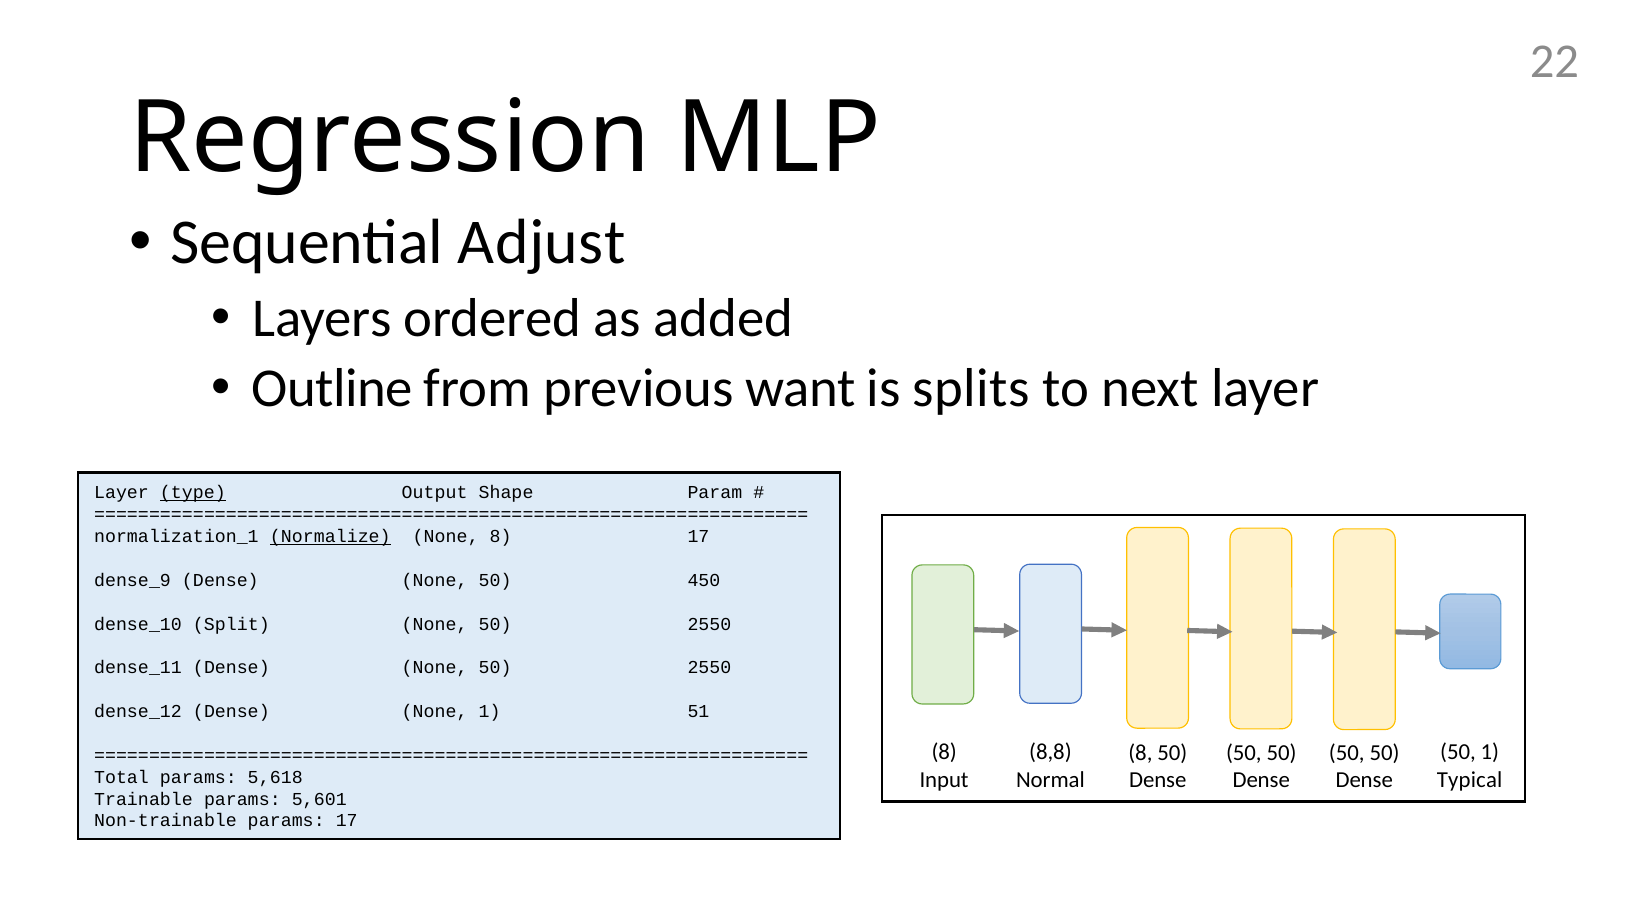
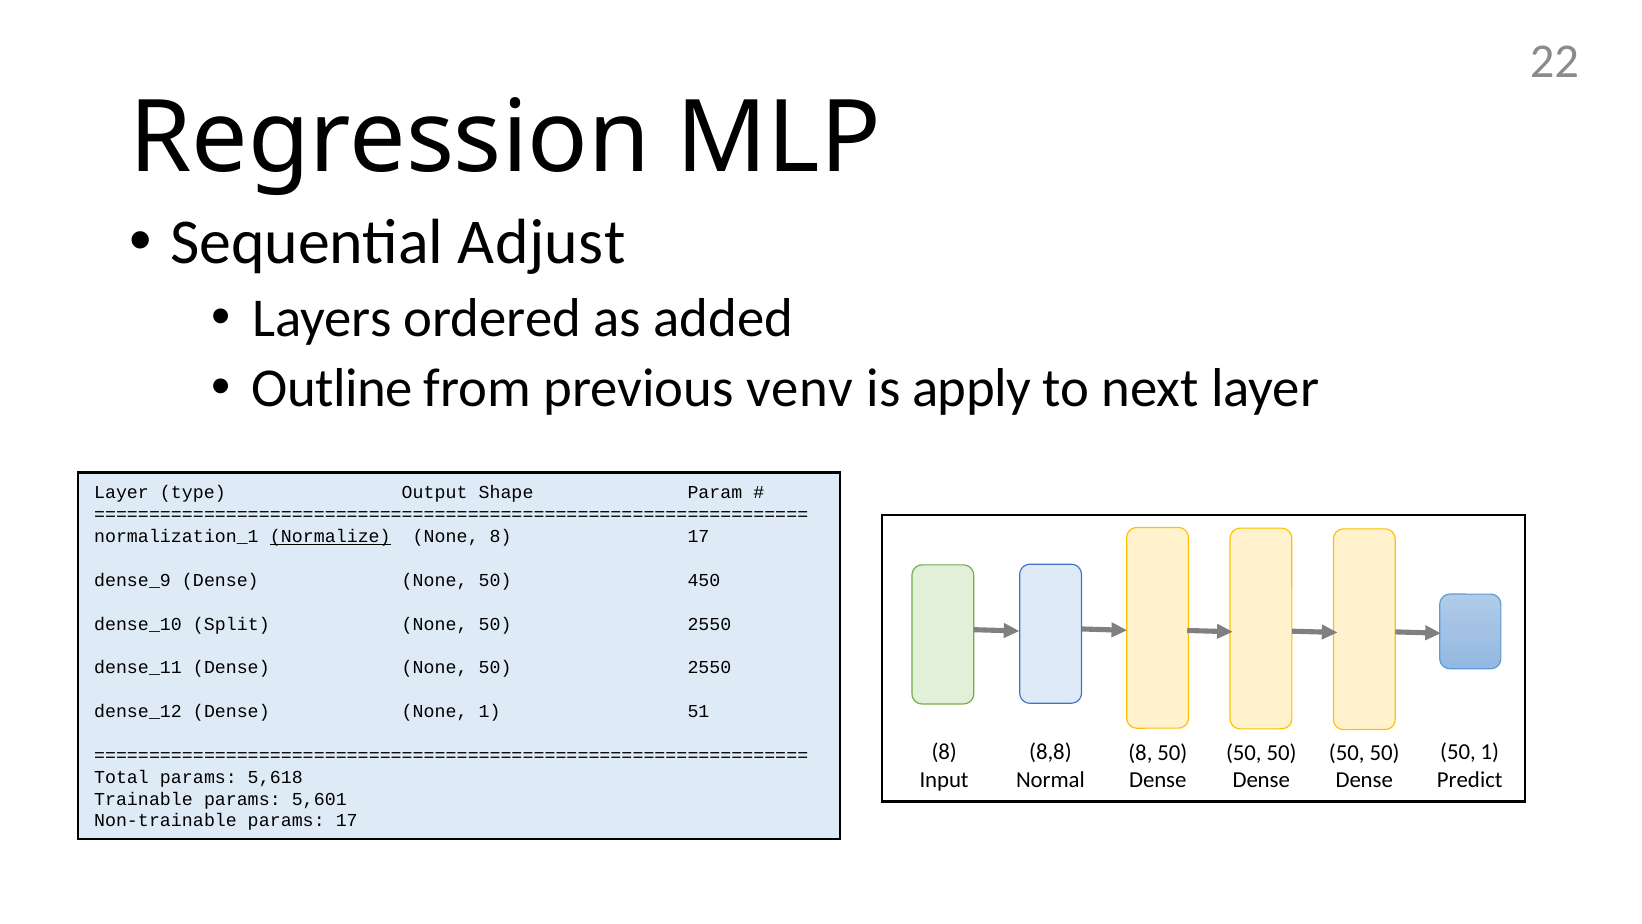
want: want -> venv
splits: splits -> apply
type underline: present -> none
Typical: Typical -> Predict
